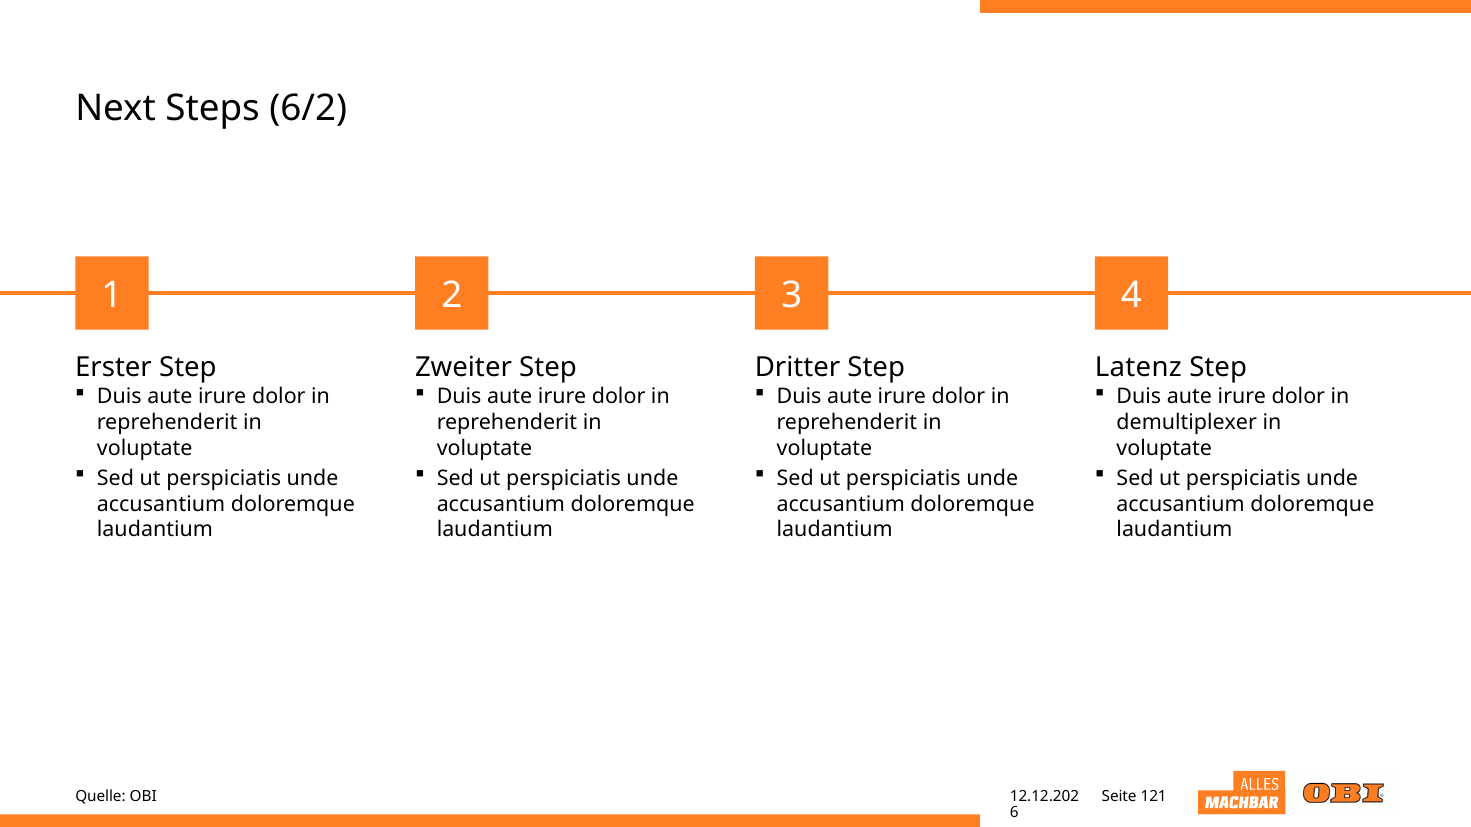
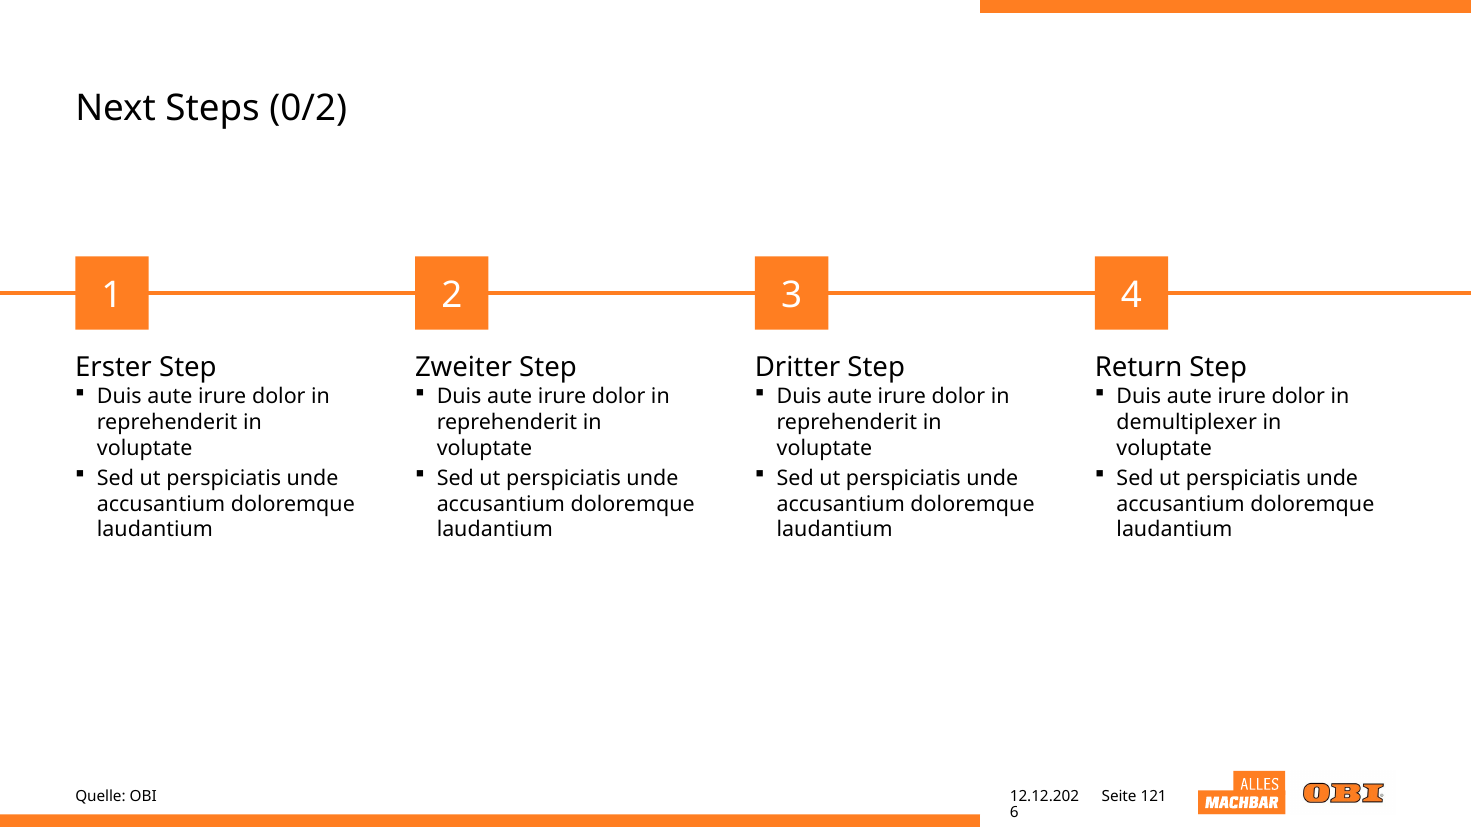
6/2: 6/2 -> 0/2
Latenz: Latenz -> Return
